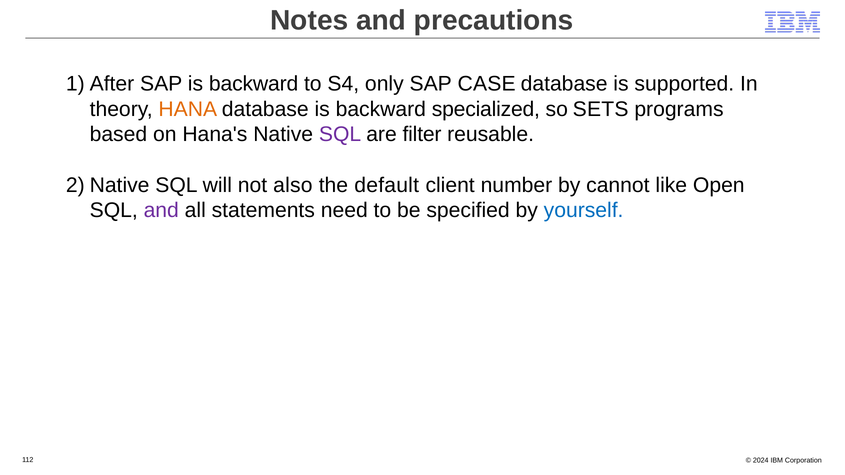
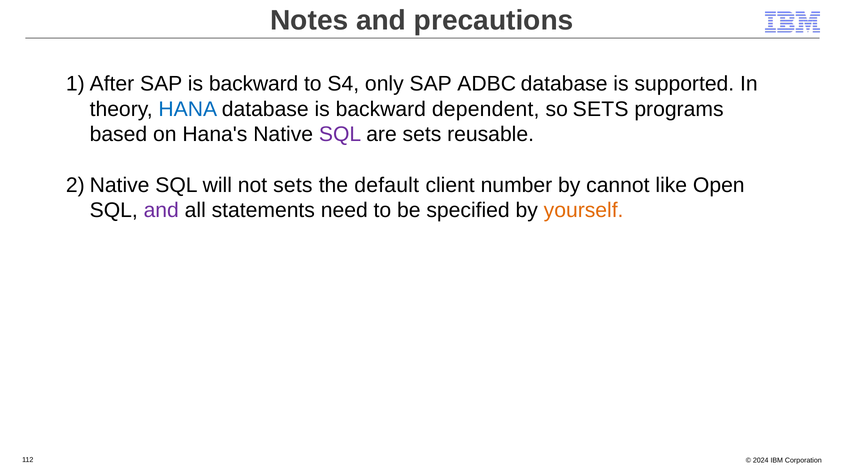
CASE: CASE -> ADBC
HANA colour: orange -> blue
specialized: specialized -> dependent
are filter: filter -> sets
not also: also -> sets
yourself colour: blue -> orange
